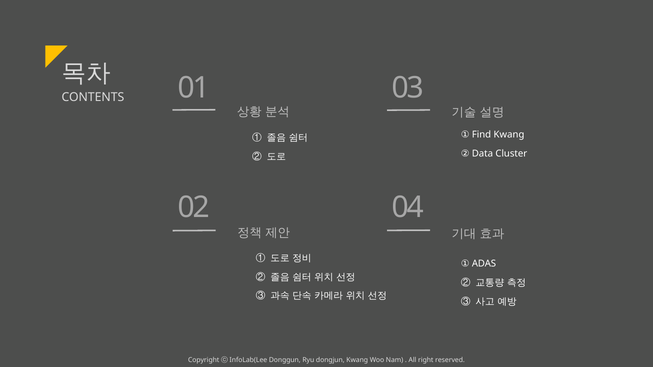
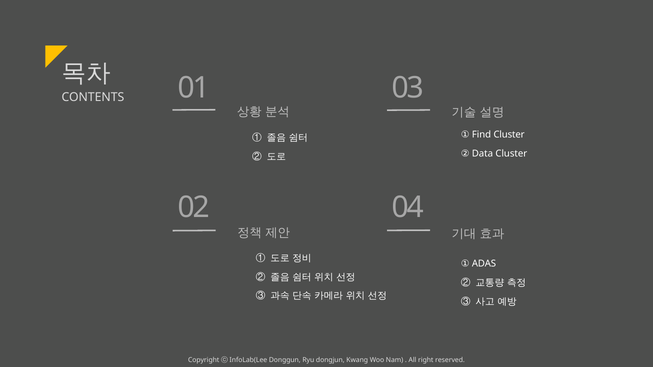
Find Kwang: Kwang -> Cluster
